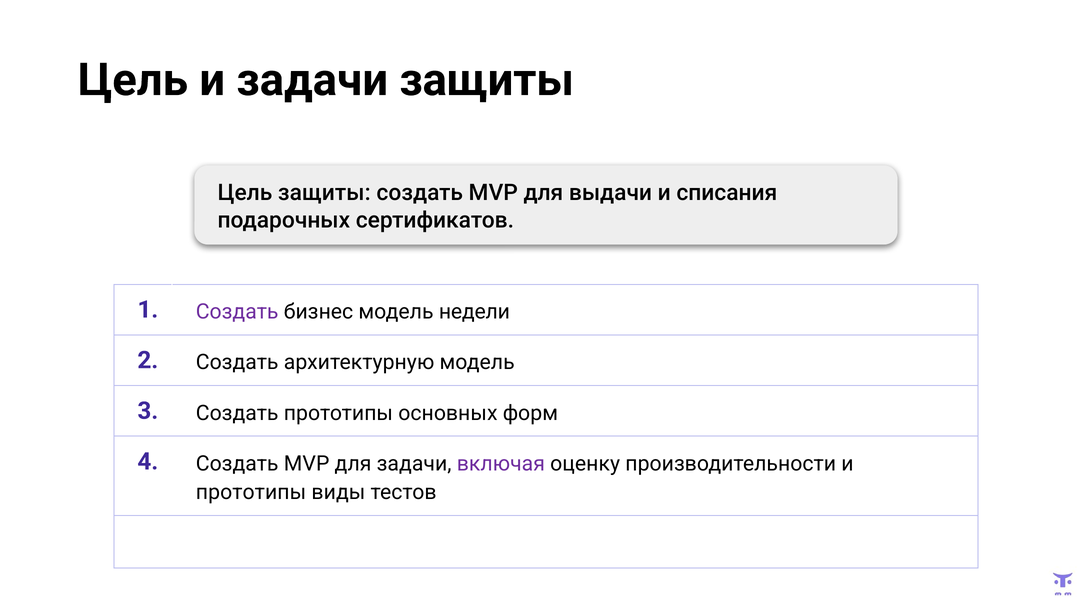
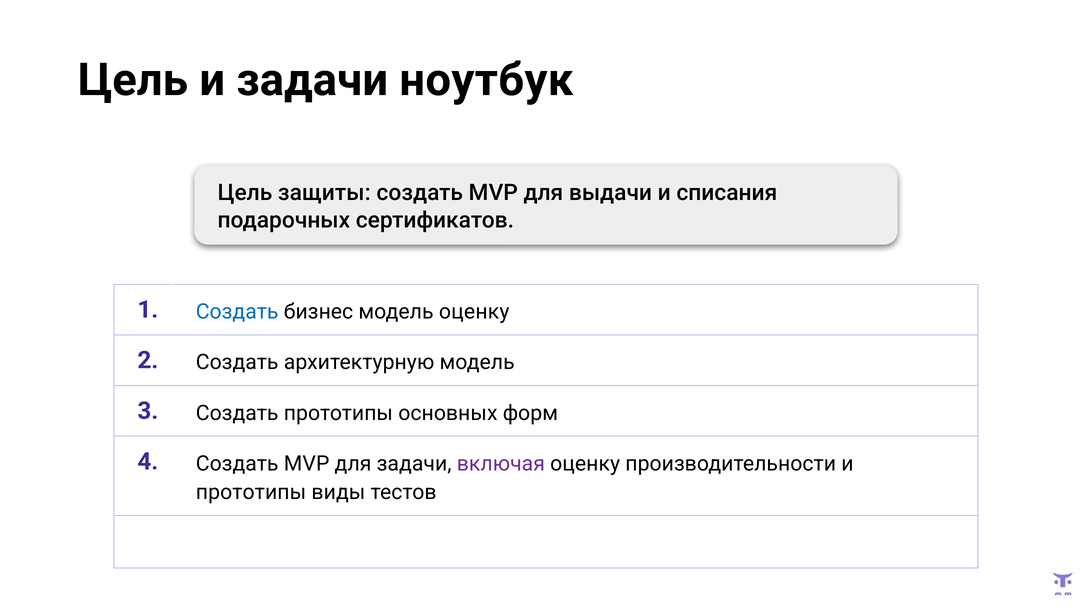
задачи защиты: защиты -> ноутбук
Создать at (237, 312) colour: purple -> blue
модель недели: недели -> оценку
